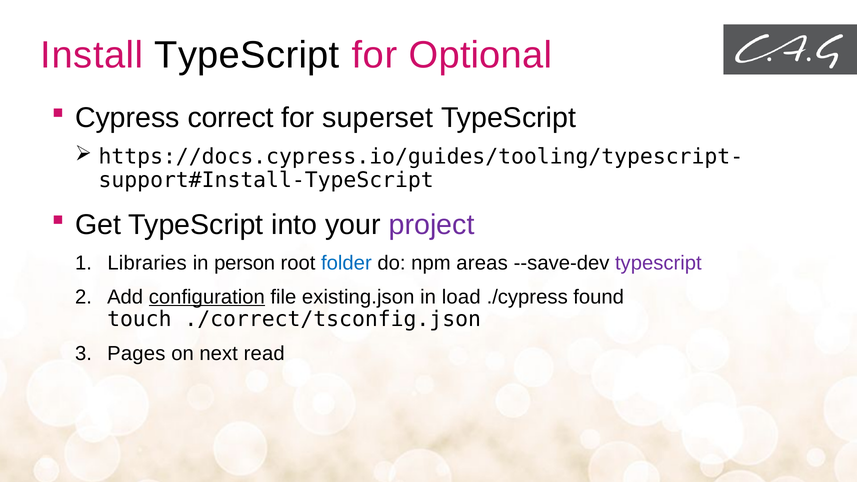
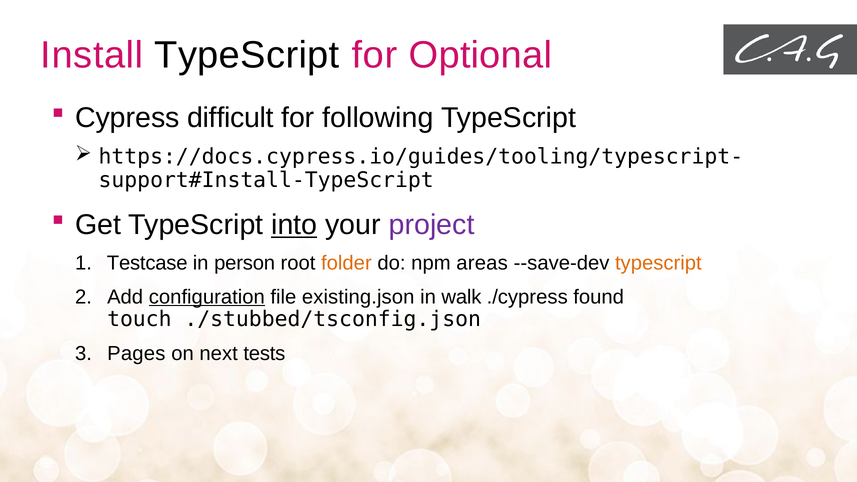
correct: correct -> difficult
superset: superset -> following
into underline: none -> present
Libraries: Libraries -> Testcase
folder colour: blue -> orange
typescript at (658, 263) colour: purple -> orange
load: load -> walk
./correct/tsconfig.json: ./correct/tsconfig.json -> ./stubbed/tsconfig.json
read: read -> tests
